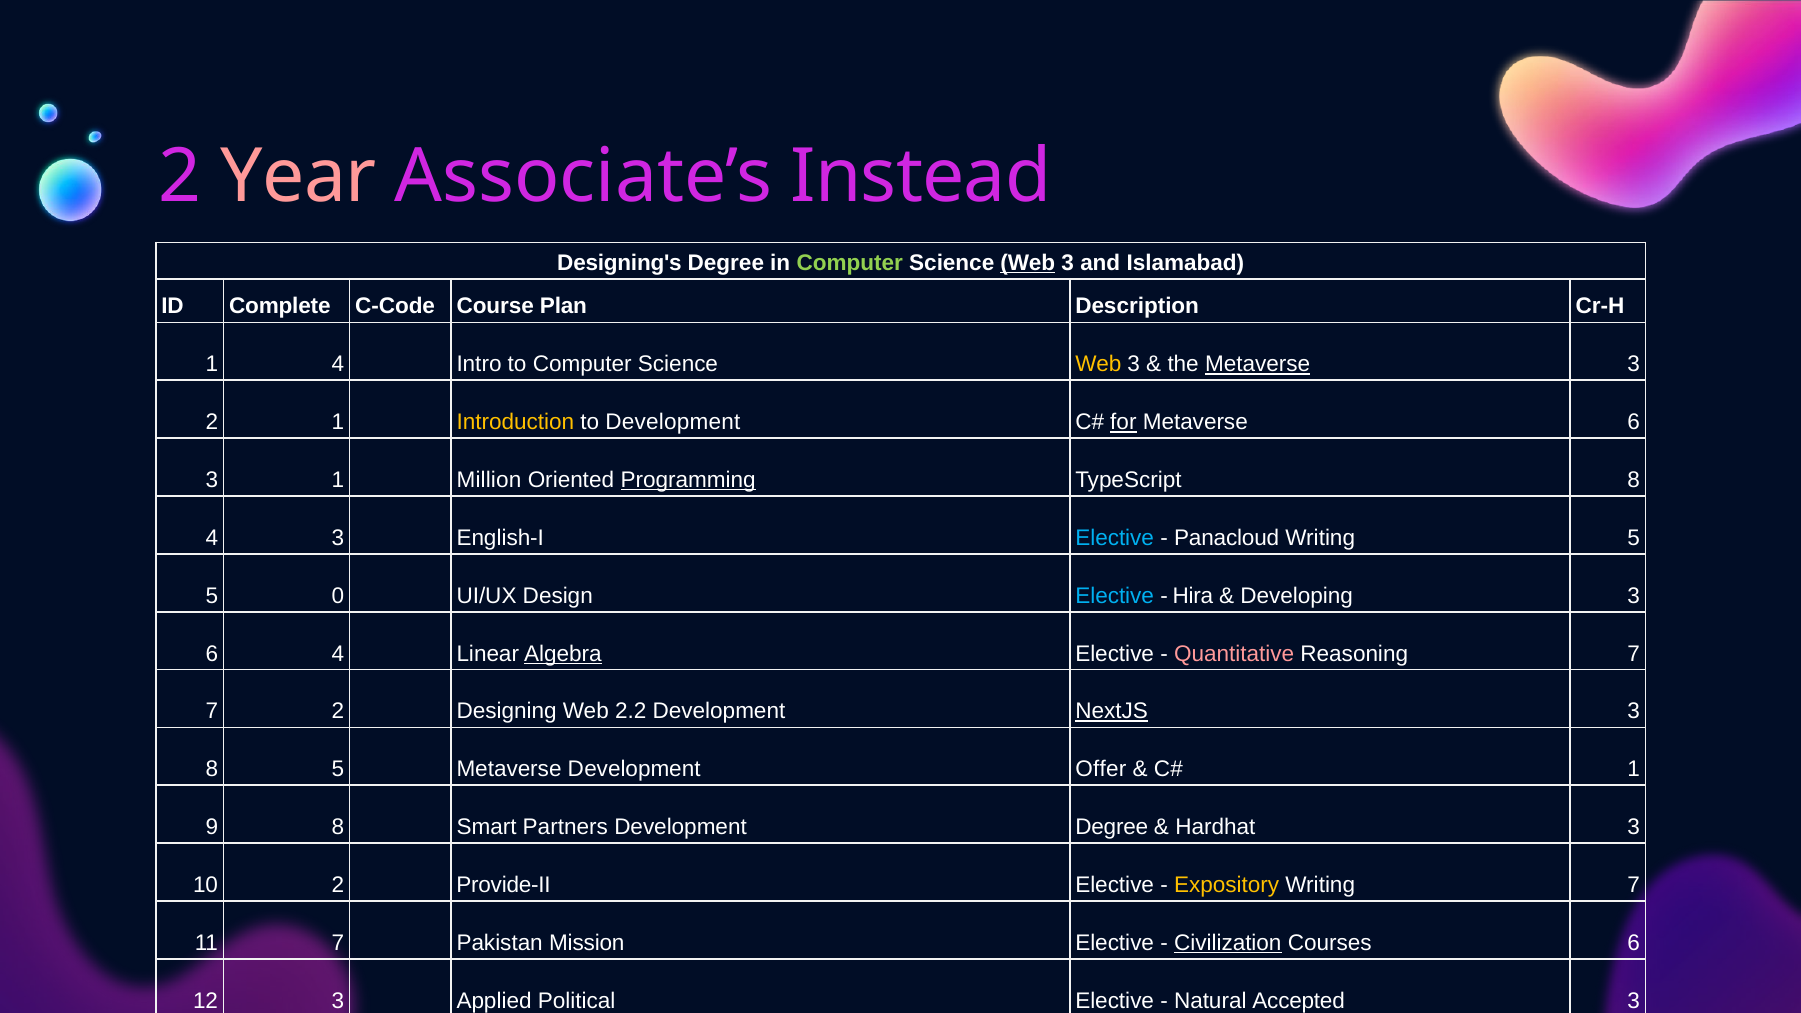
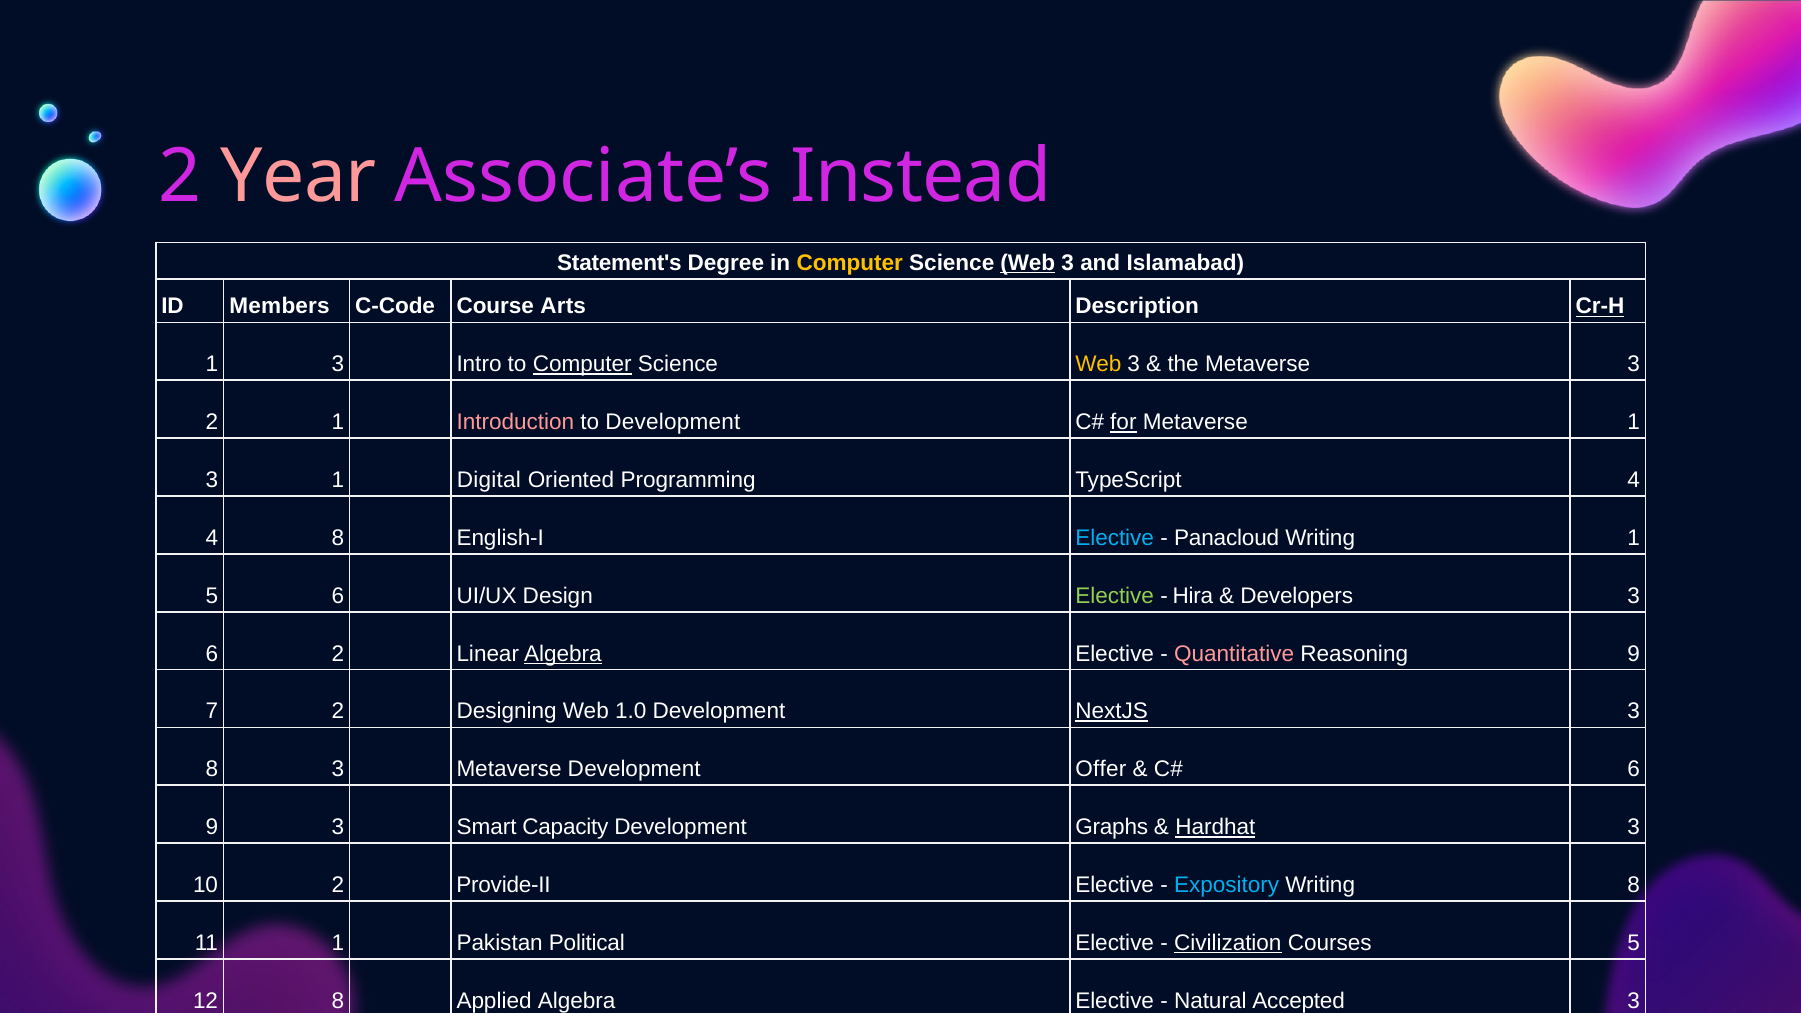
Designing's: Designing's -> Statement's
Computer at (850, 263) colour: light green -> yellow
Complete: Complete -> Members
Plan: Plan -> Arts
Cr-H underline: none -> present
4 at (338, 364): 4 -> 3
Computer at (582, 364) underline: none -> present
Metaverse at (1258, 364) underline: present -> none
Introduction colour: yellow -> pink
Metaverse 6: 6 -> 1
Million: Million -> Digital
Programming underline: present -> none
TypeScript 8: 8 -> 4
4 3: 3 -> 8
Writing 5: 5 -> 1
5 0: 0 -> 6
Elective at (1115, 596) colour: light blue -> light green
Developing: Developing -> Developers
6 4: 4 -> 2
Reasoning 7: 7 -> 9
2.2: 2.2 -> 1.0
8 5: 5 -> 3
1 at (1634, 769): 1 -> 6
9 8: 8 -> 3
Partners: Partners -> Capacity
Development Degree: Degree -> Graphs
Hardhat underline: none -> present
Expository colour: yellow -> light blue
Writing 7: 7 -> 8
11 7: 7 -> 1
Mission: Mission -> Political
Courses 6: 6 -> 5
12 3: 3 -> 8
Applied Political: Political -> Algebra
